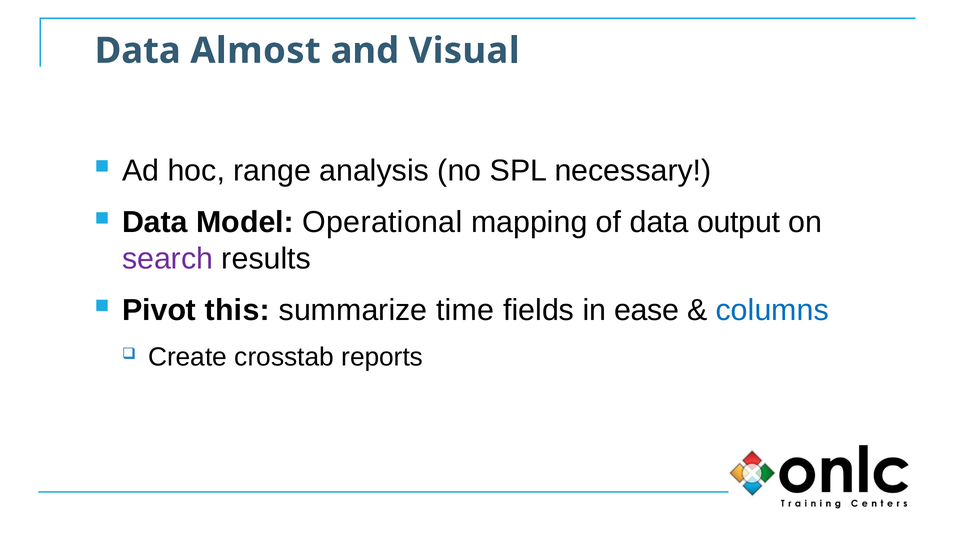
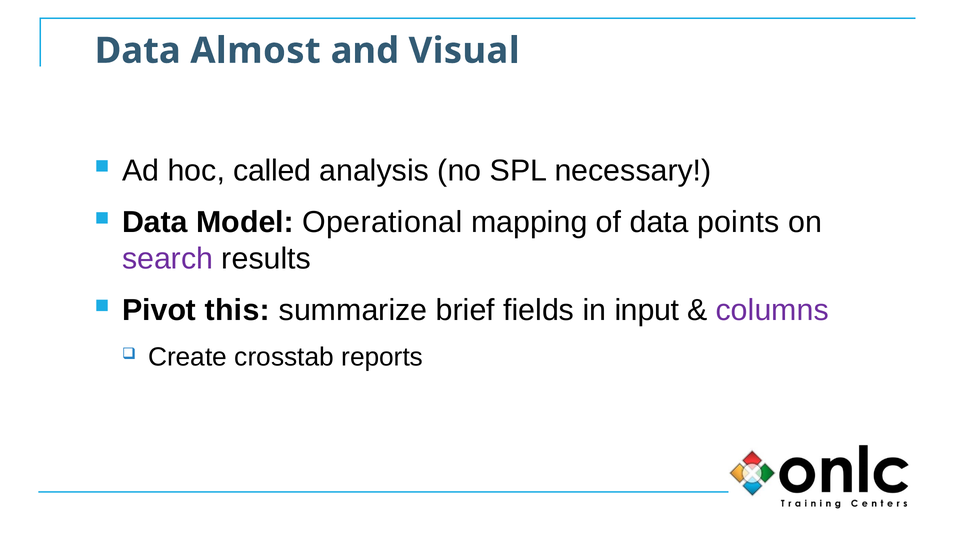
range: range -> called
output: output -> points
time: time -> brief
ease: ease -> input
columns colour: blue -> purple
